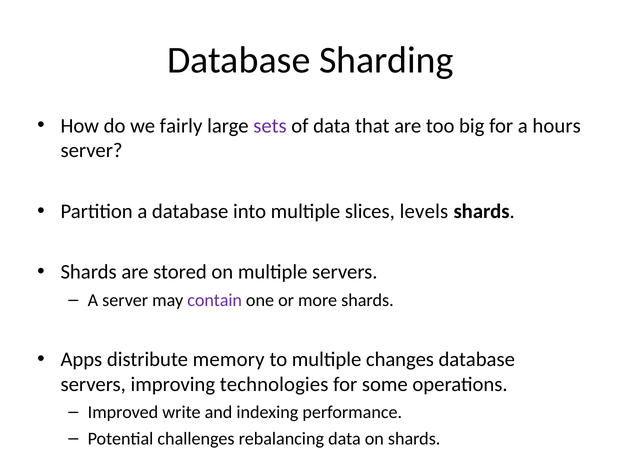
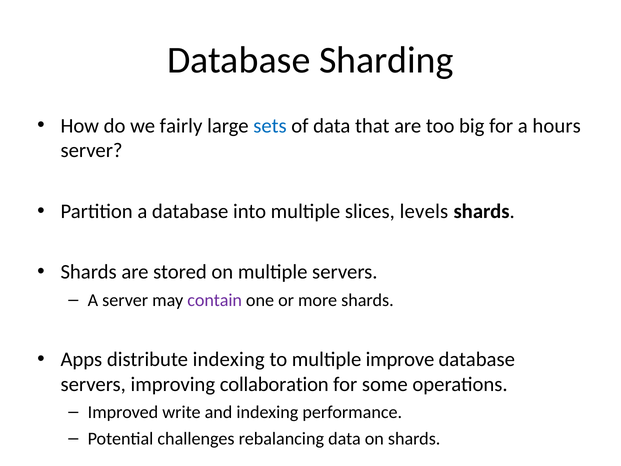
sets colour: purple -> blue
distribute memory: memory -> indexing
changes: changes -> improve
technologies: technologies -> collaboration
